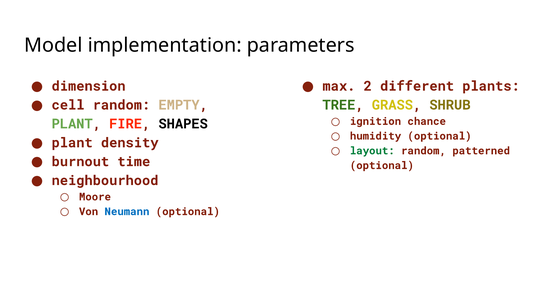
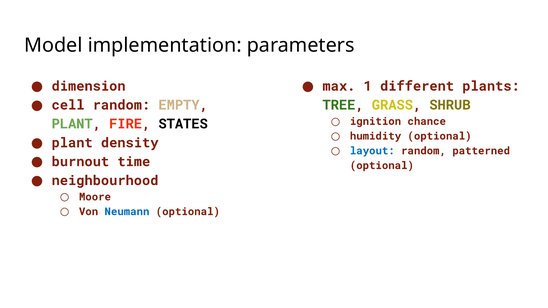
2: 2 -> 1
SHAPES: SHAPES -> STATES
layout colour: green -> blue
